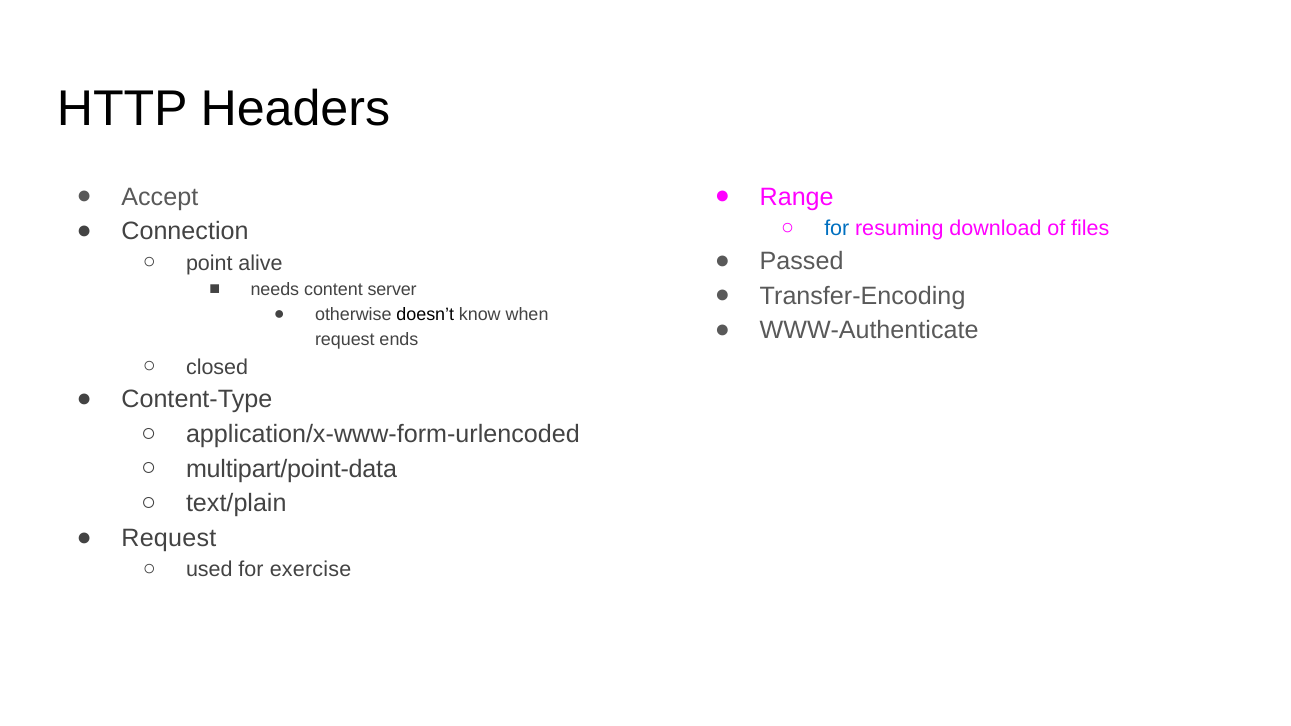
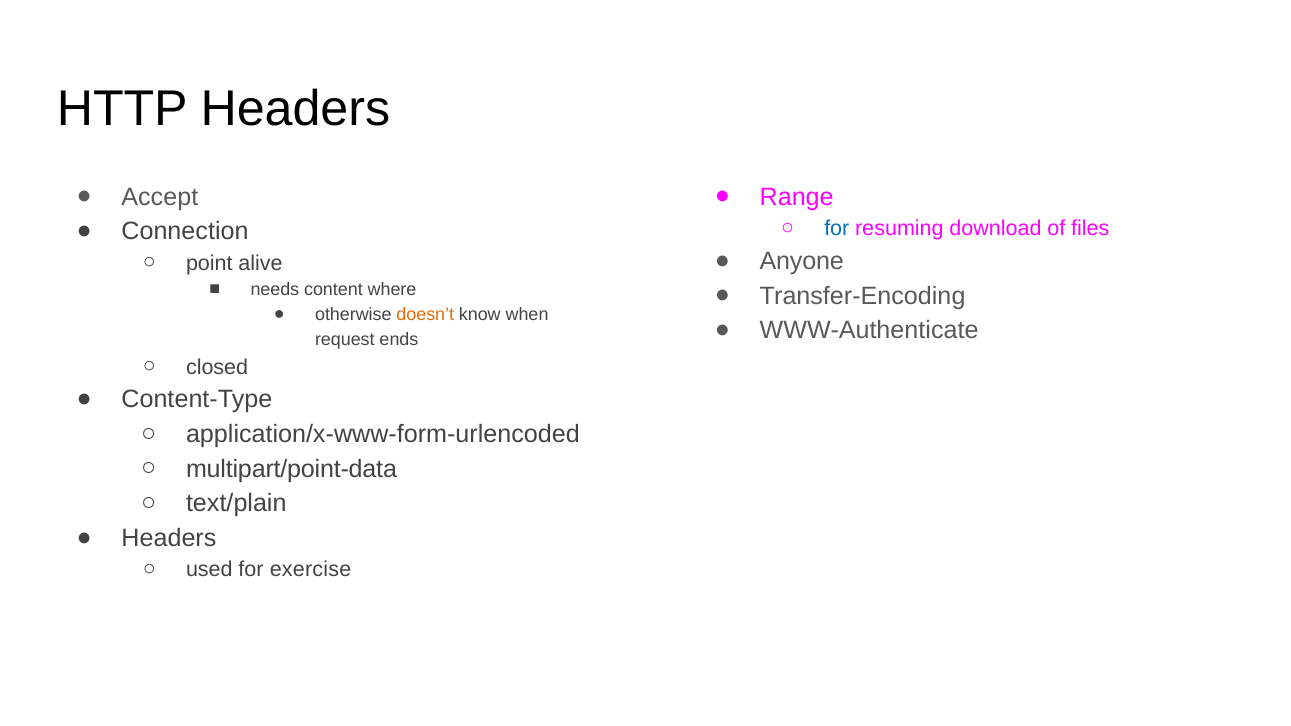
Passed: Passed -> Anyone
server: server -> where
doesn’t colour: black -> orange
Request at (169, 538): Request -> Headers
